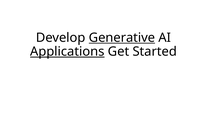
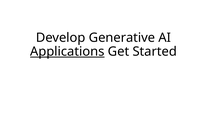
Generative underline: present -> none
